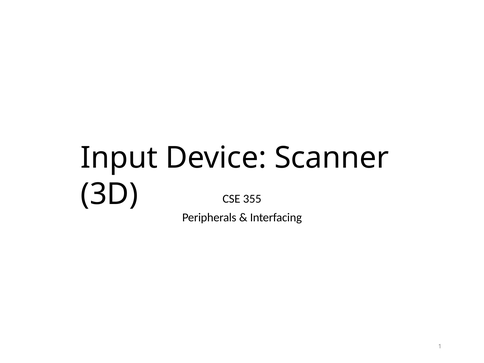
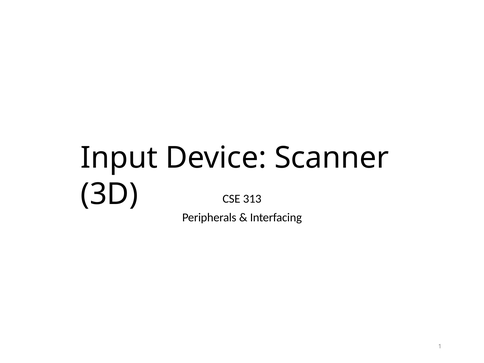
355: 355 -> 313
